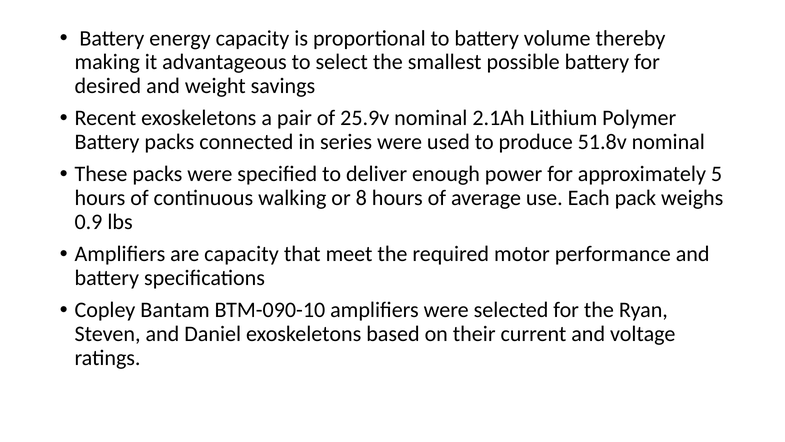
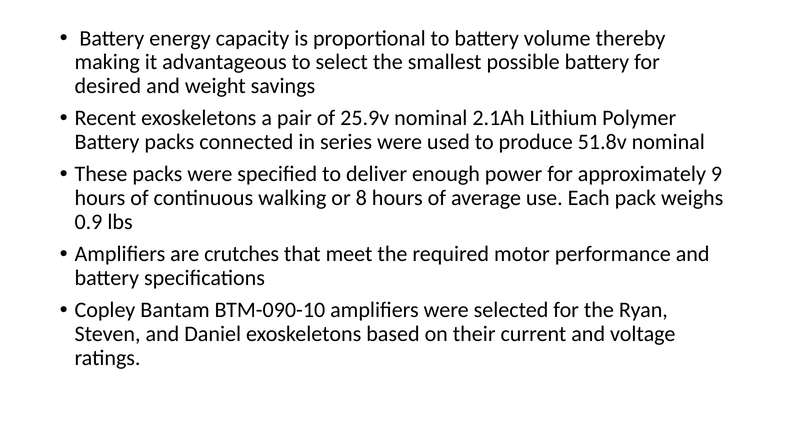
5: 5 -> 9
are capacity: capacity -> crutches
